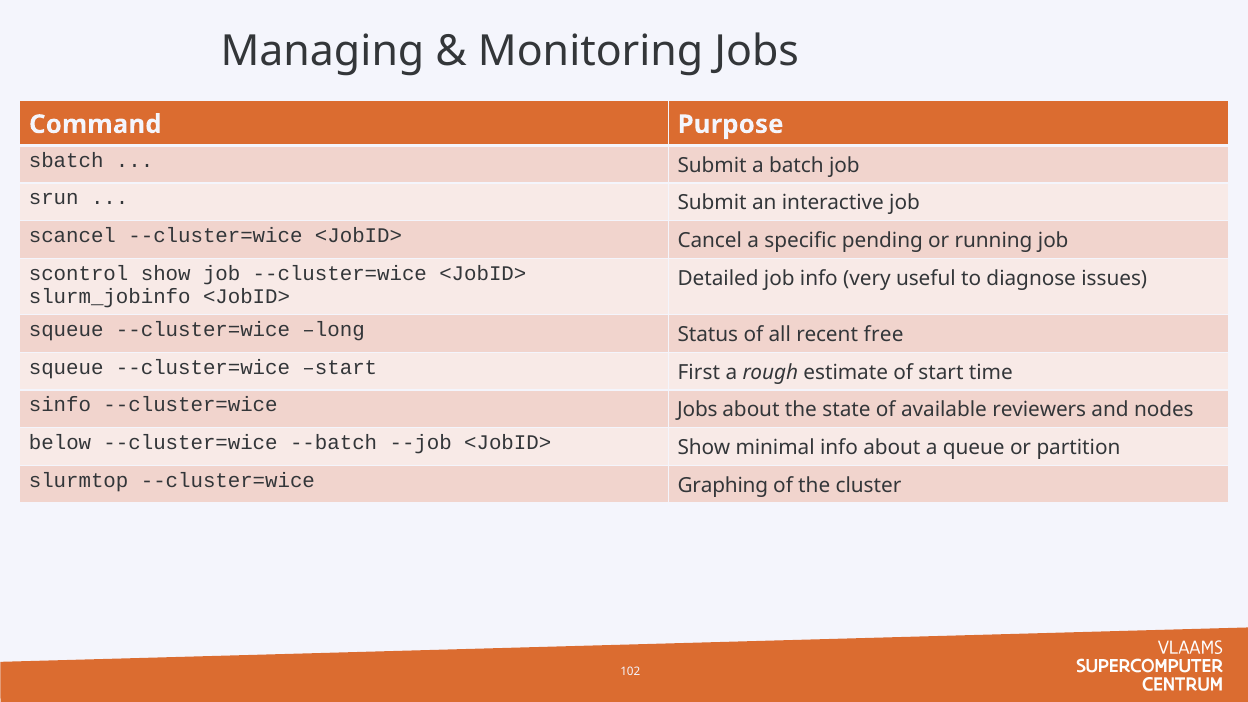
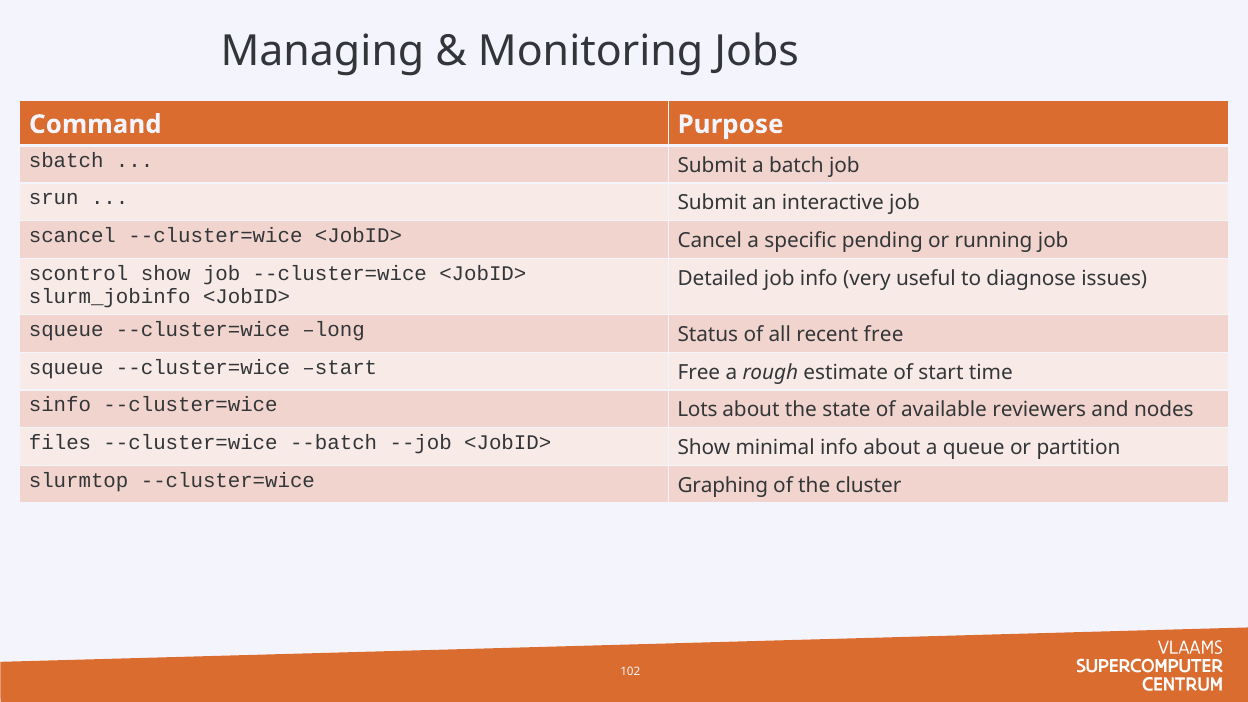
start First: First -> Free
--cluster=wice Jobs: Jobs -> Lots
below: below -> files
